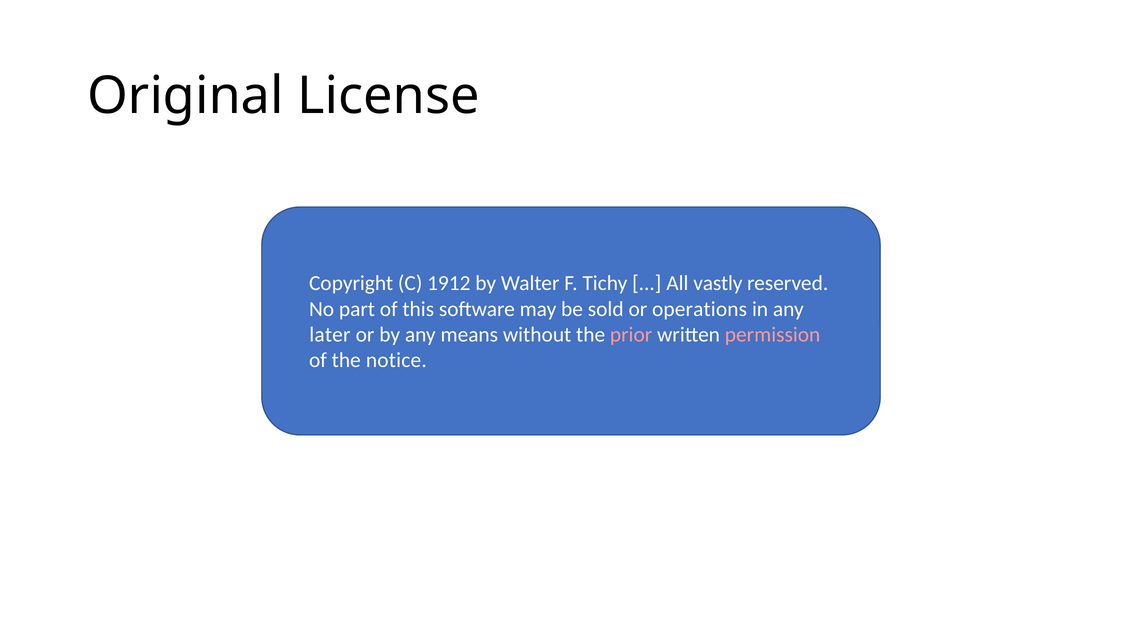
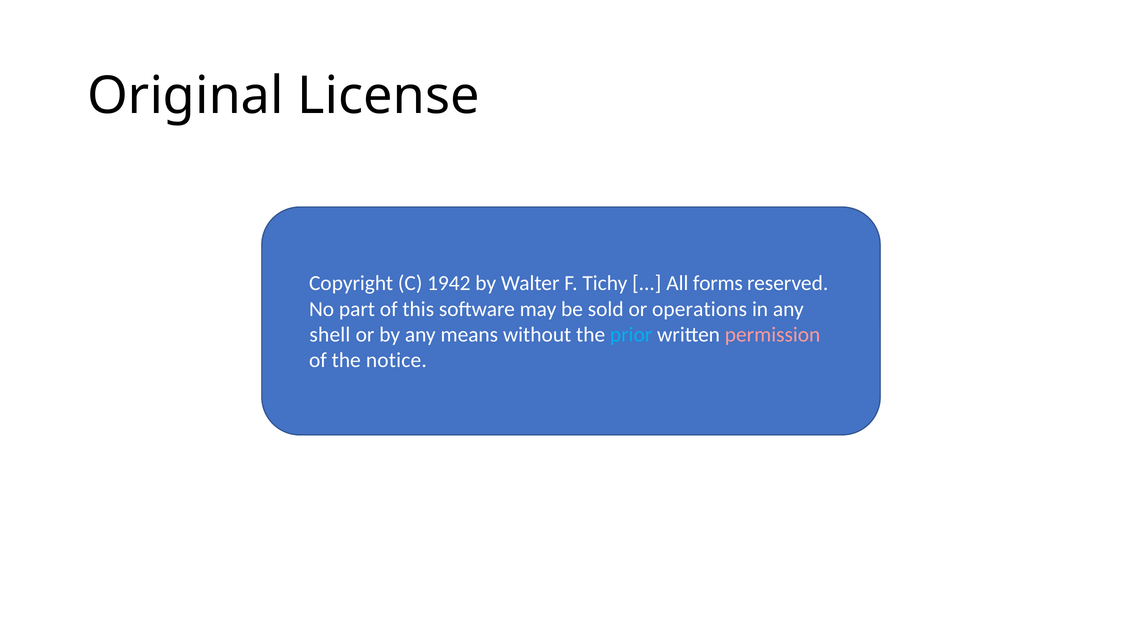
1912: 1912 -> 1942
vastly: vastly -> forms
later: later -> shell
prior colour: pink -> light blue
